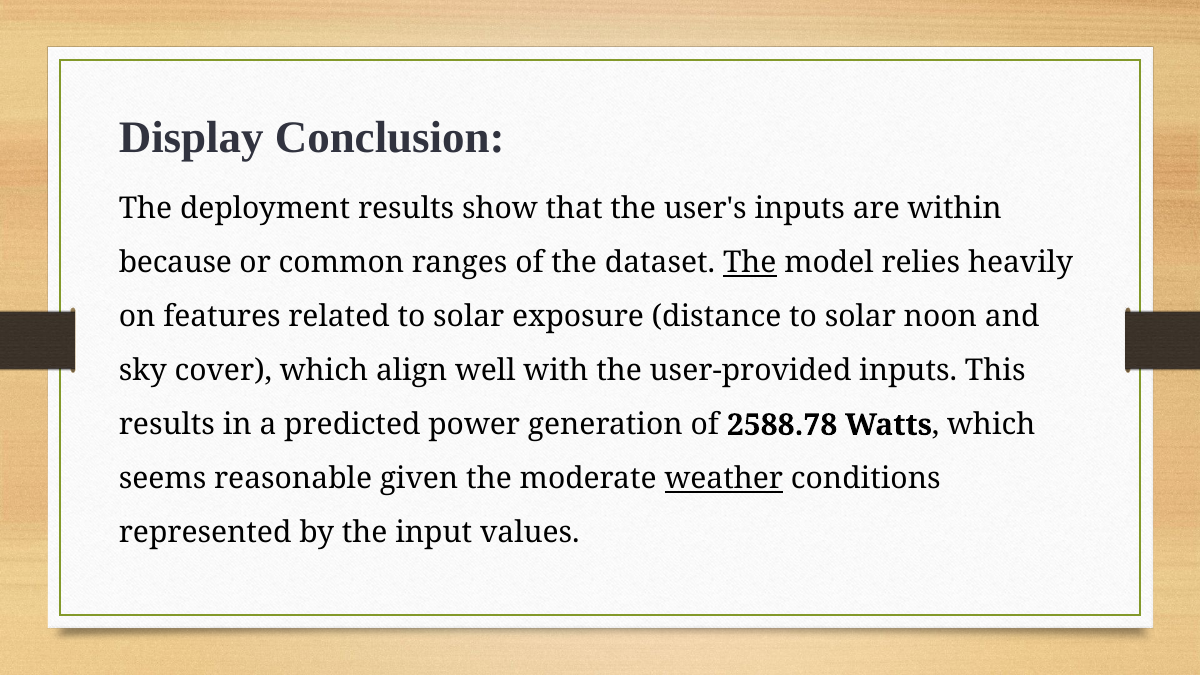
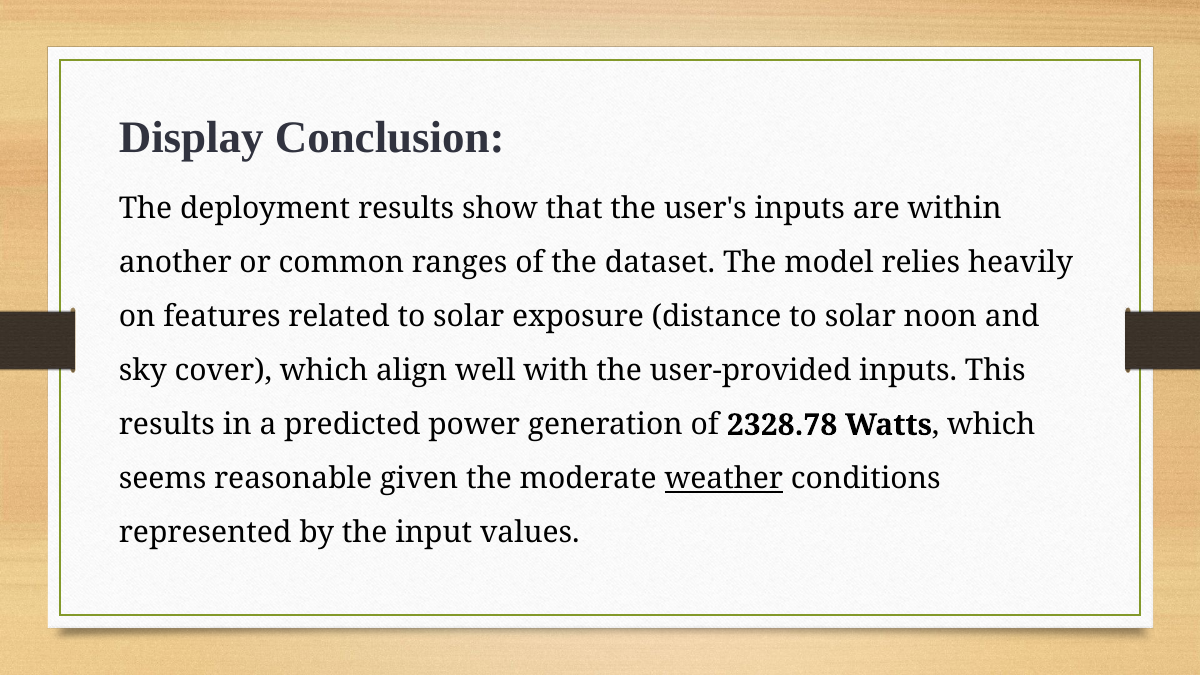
because: because -> another
The at (750, 263) underline: present -> none
2588.78: 2588.78 -> 2328.78
